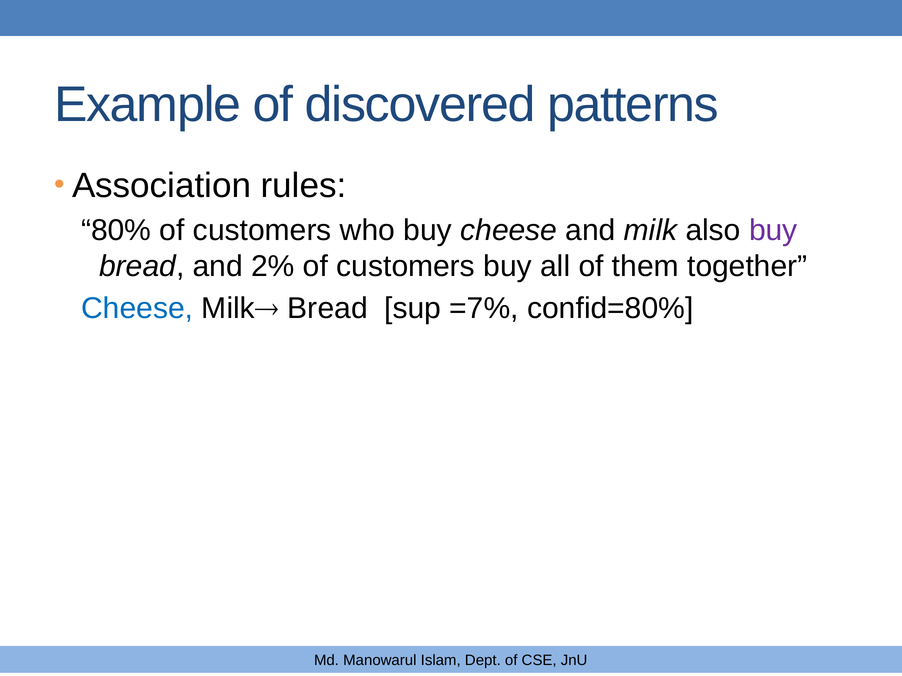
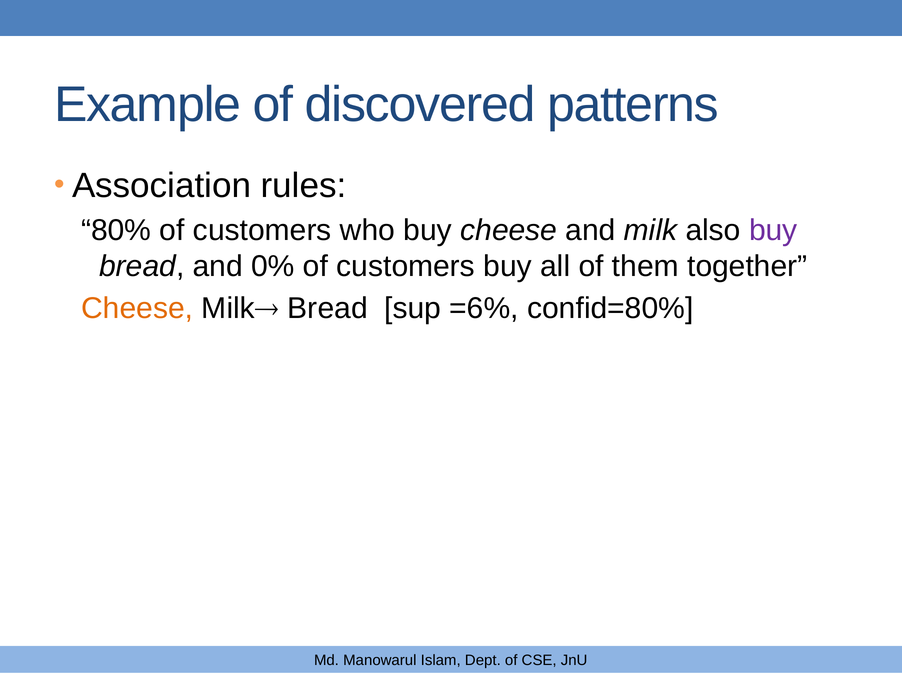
2%: 2% -> 0%
Cheese at (137, 309) colour: blue -> orange
=7%: =7% -> =6%
